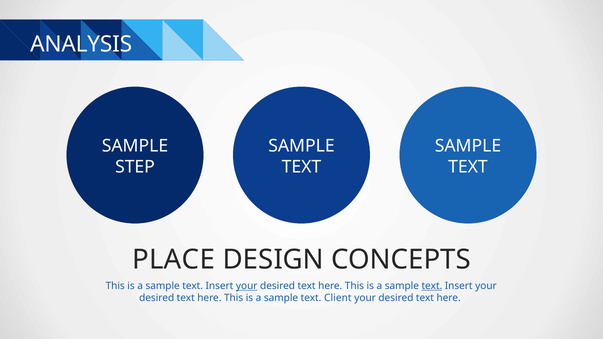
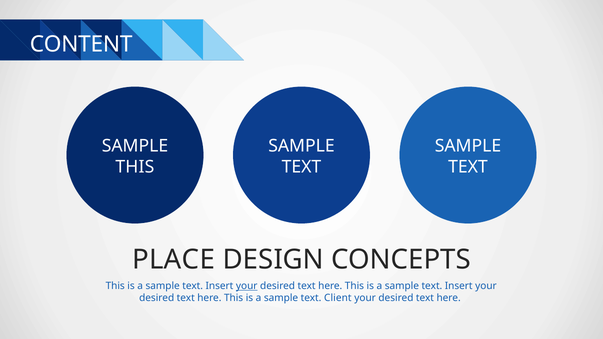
ANALYSIS: ANALYSIS -> CONTENT
STEP at (135, 167): STEP -> THIS
text at (432, 286) underline: present -> none
